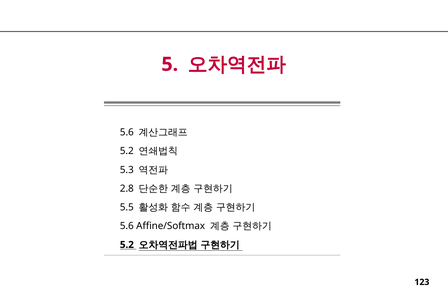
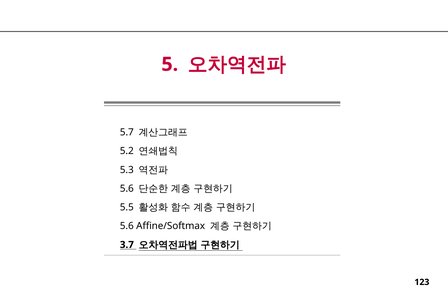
5.6 at (127, 132): 5.6 -> 5.7
2.8 at (127, 189): 2.8 -> 5.6
5.2 at (127, 245): 5.2 -> 3.7
